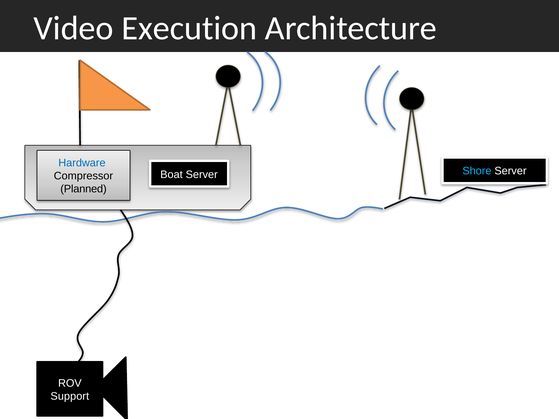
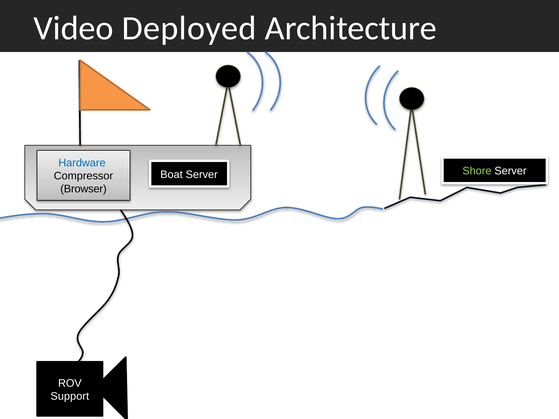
Execution: Execution -> Deployed
Shore colour: light blue -> light green
Planned: Planned -> Browser
